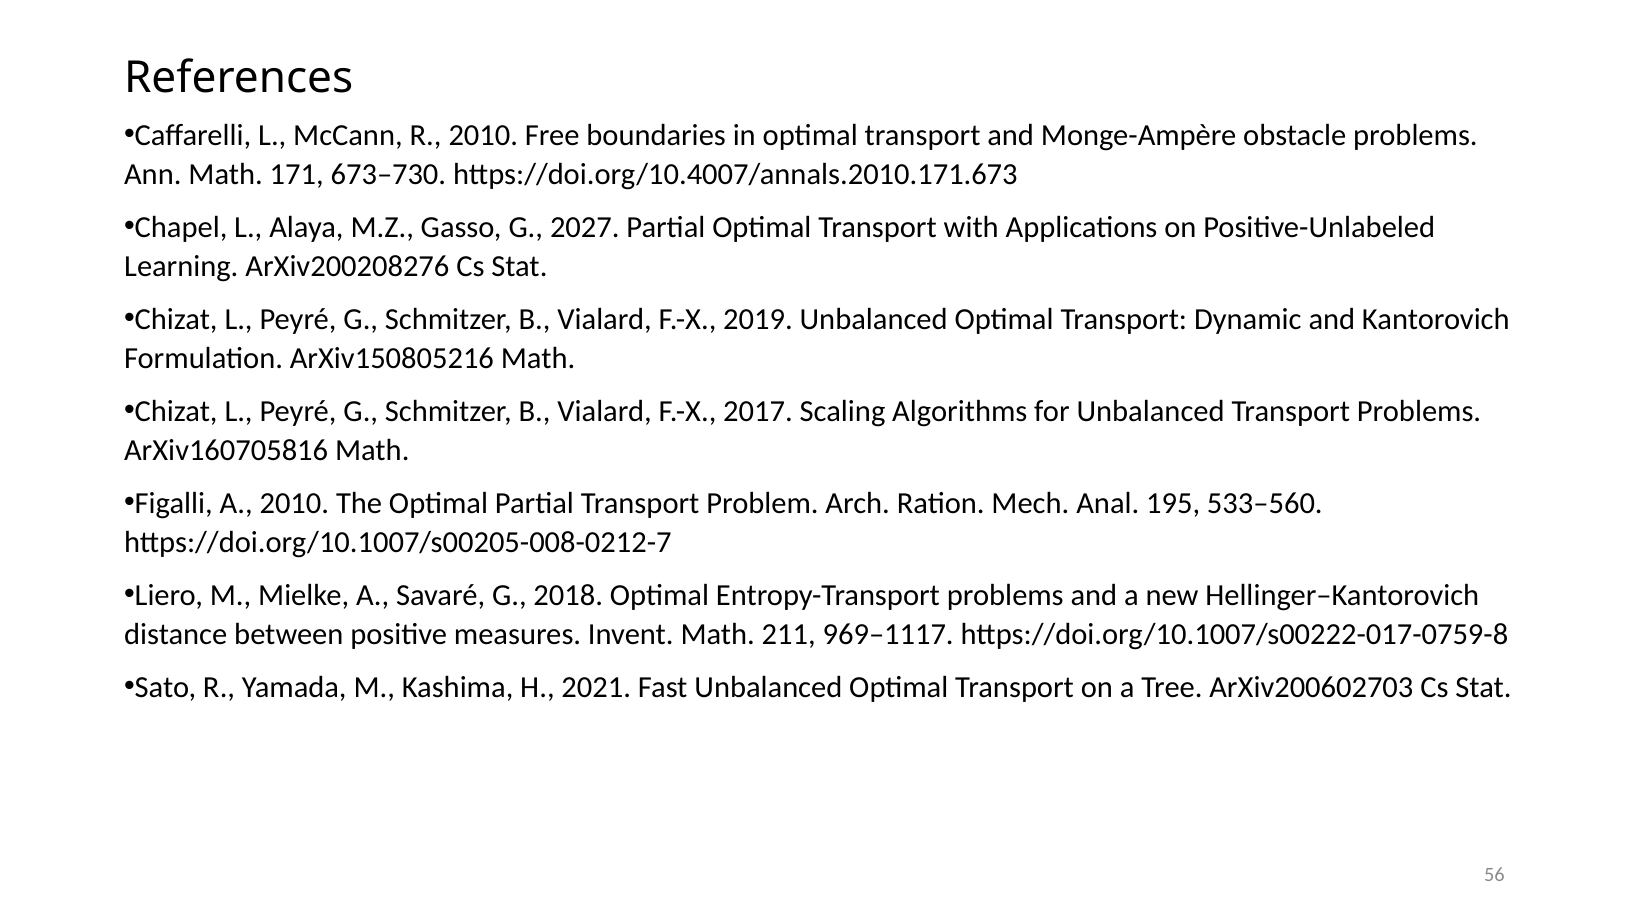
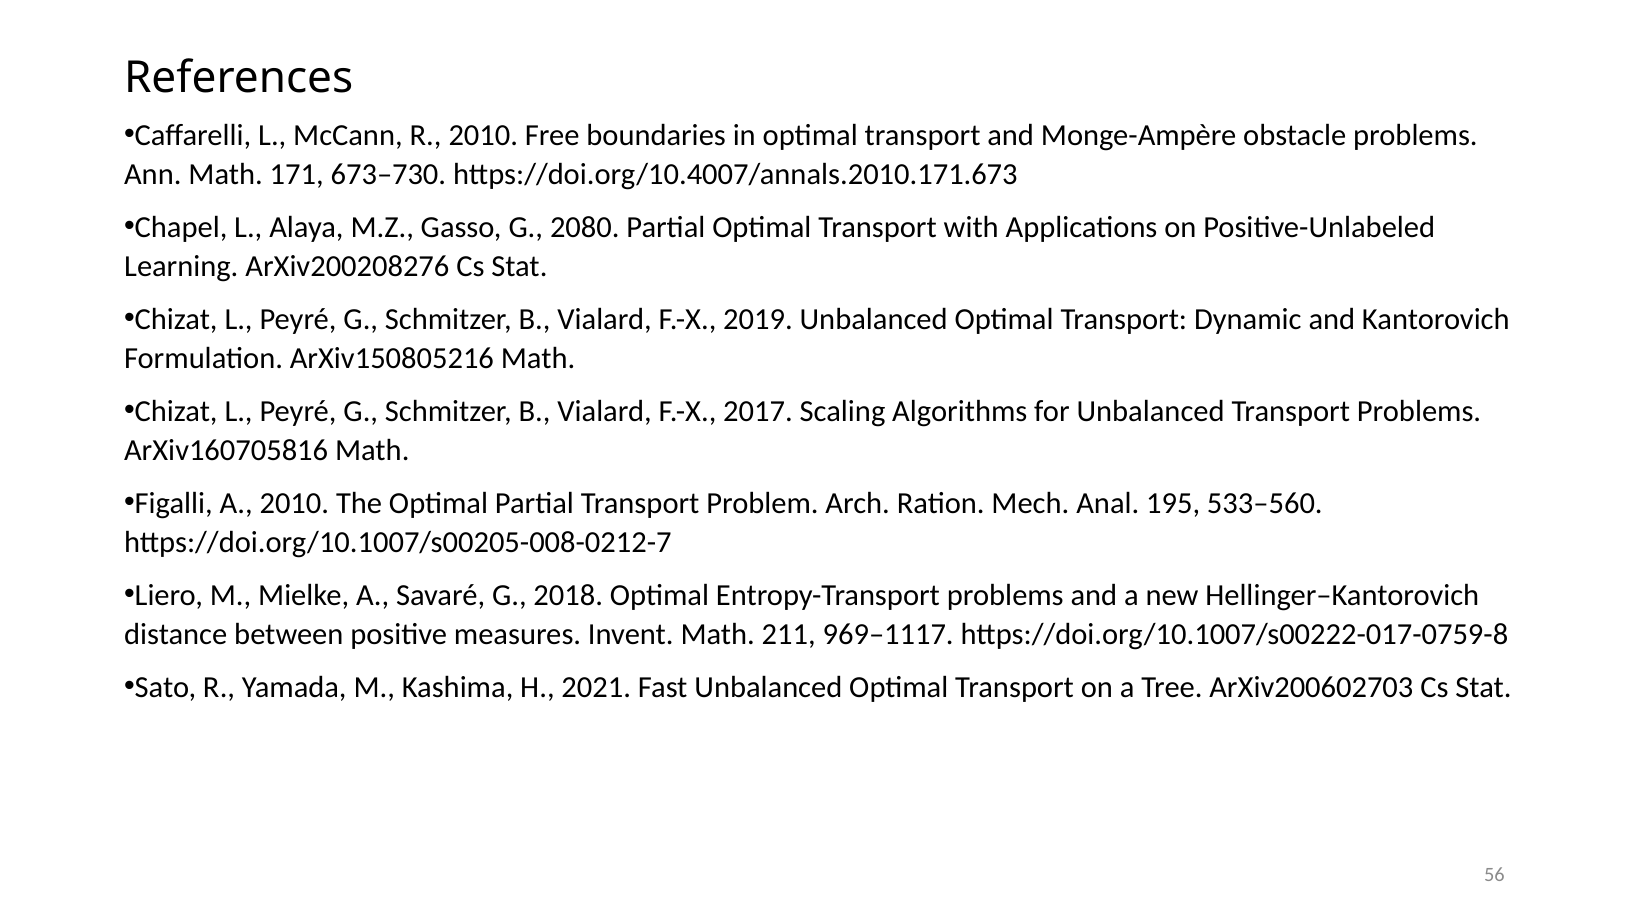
2027: 2027 -> 2080
